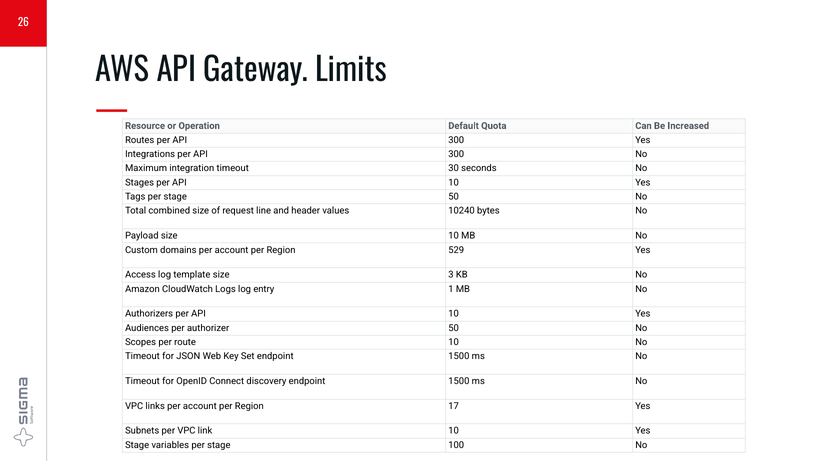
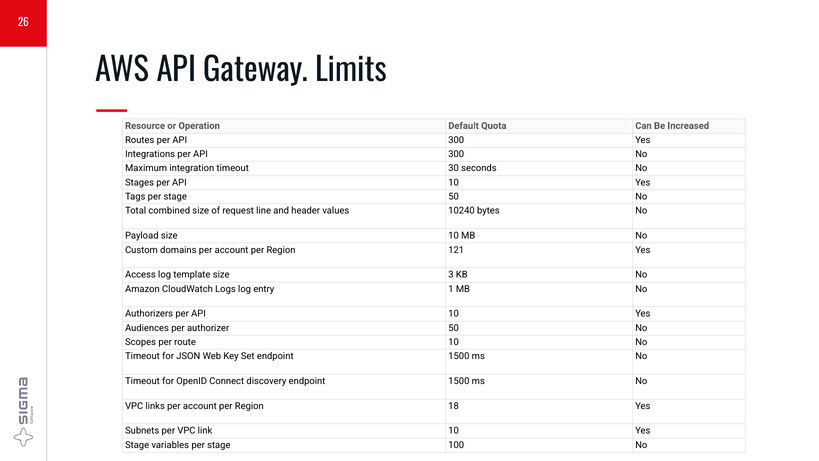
529: 529 -> 121
17: 17 -> 18
